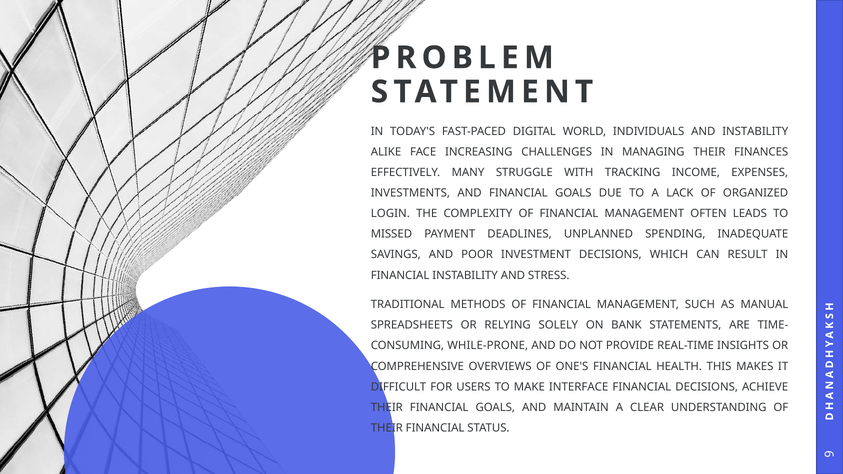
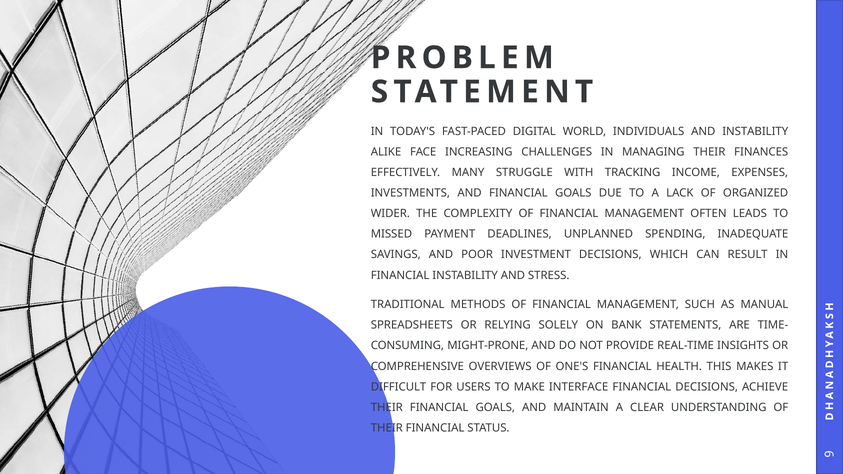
LOGIN: LOGIN -> WIDER
WHILE-PRONE: WHILE-PRONE -> MIGHT-PRONE
